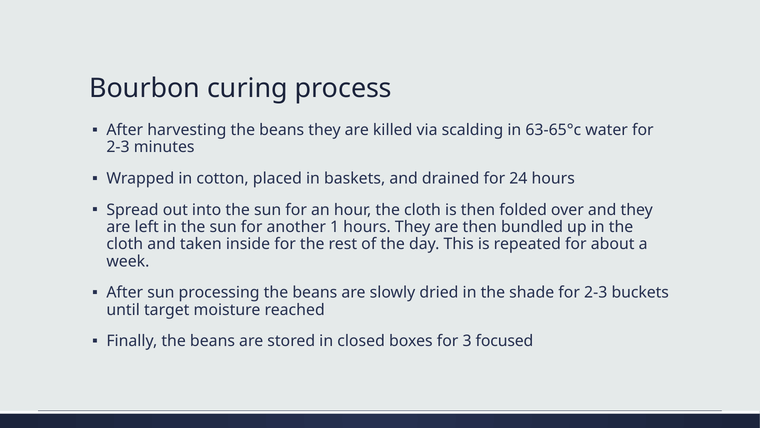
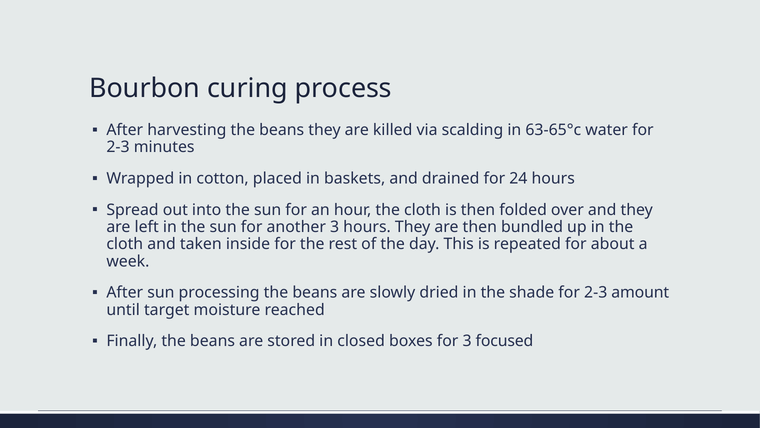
another 1: 1 -> 3
buckets: buckets -> amount
